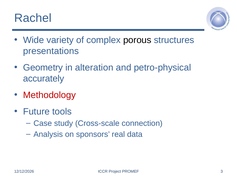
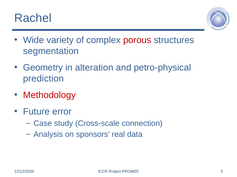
porous colour: black -> red
presentations: presentations -> segmentation
accurately: accurately -> prediction
tools: tools -> error
